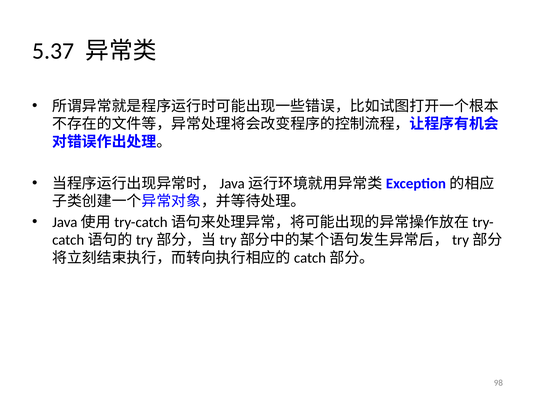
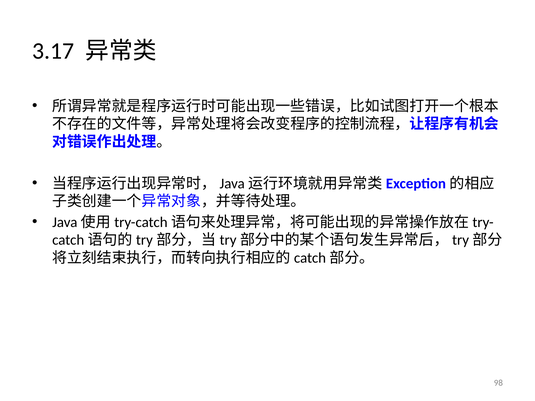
5.37: 5.37 -> 3.17
